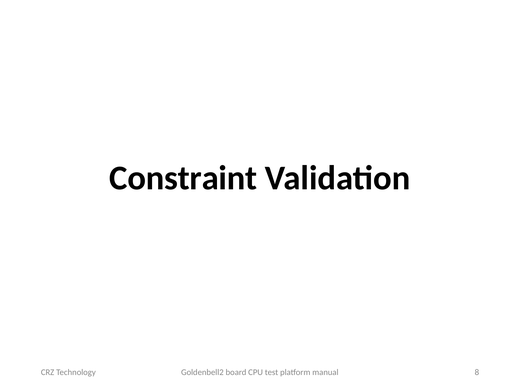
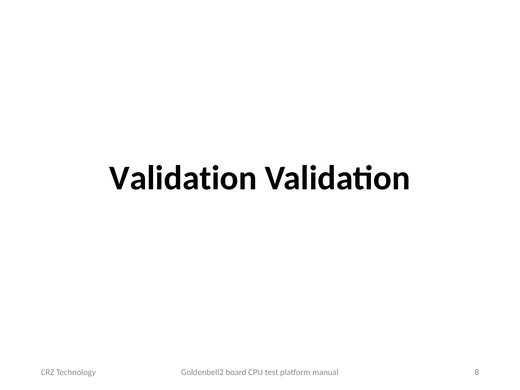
Constraint at (183, 178): Constraint -> Validation
